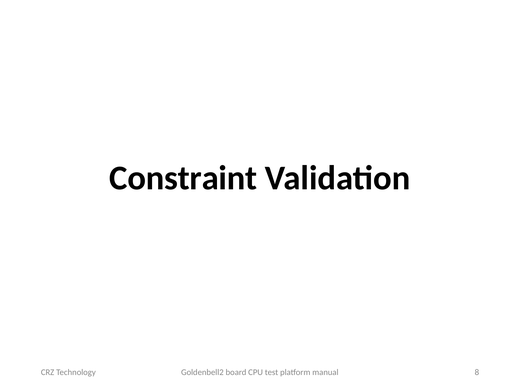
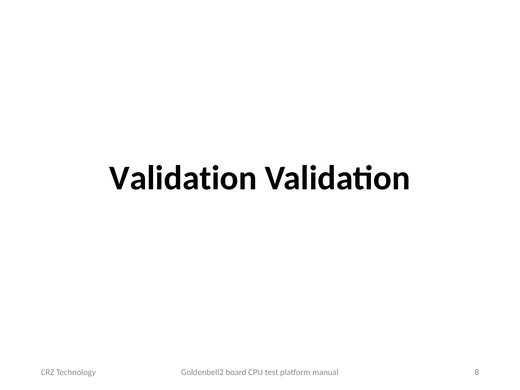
Constraint at (183, 178): Constraint -> Validation
